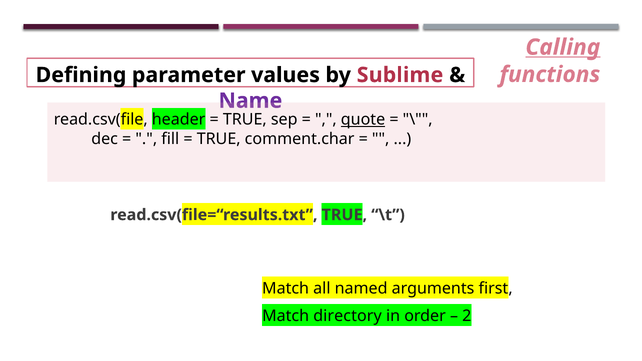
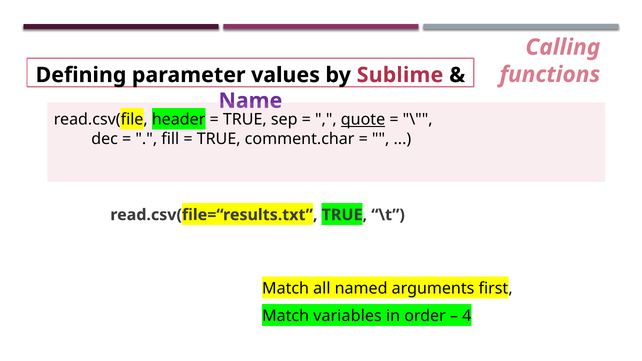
Calling underline: present -> none
directory: directory -> variables
2: 2 -> 4
